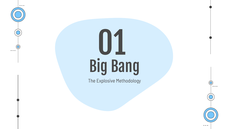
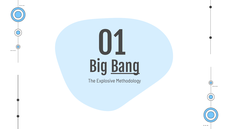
Bang underline: none -> present
